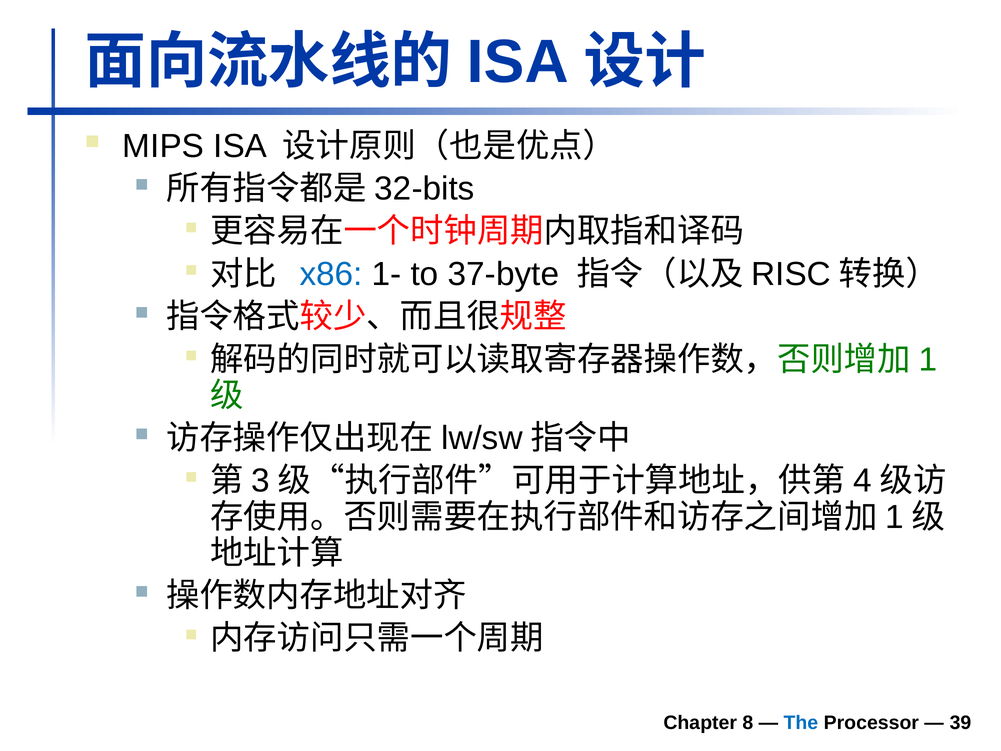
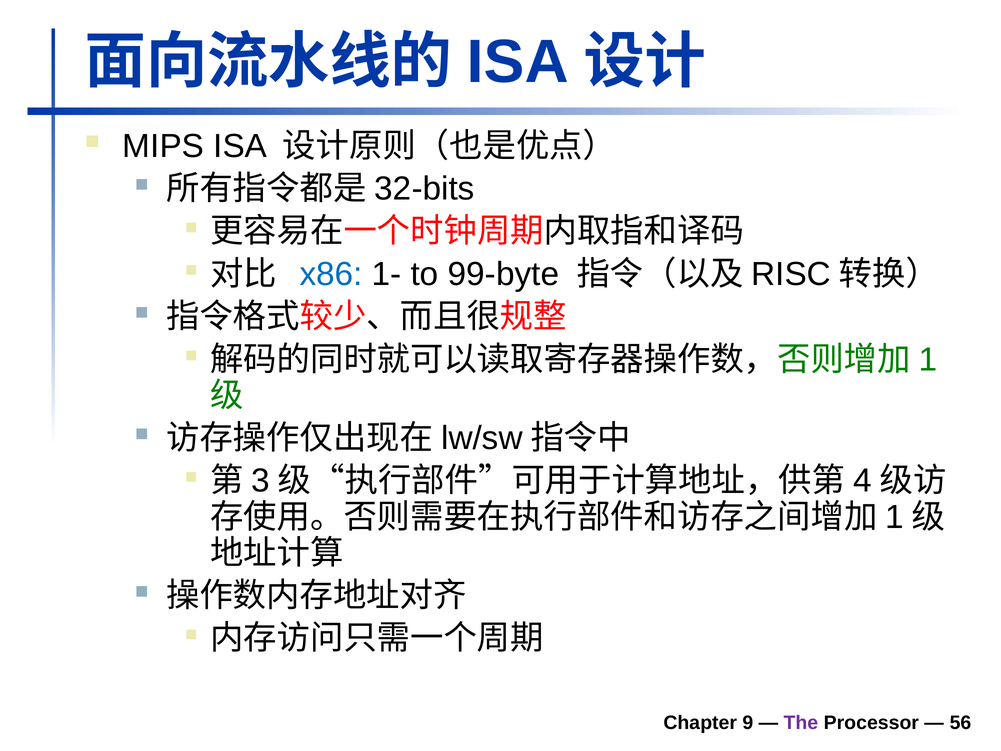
37-byte: 37-byte -> 99-byte
8: 8 -> 9
The colour: blue -> purple
39: 39 -> 56
